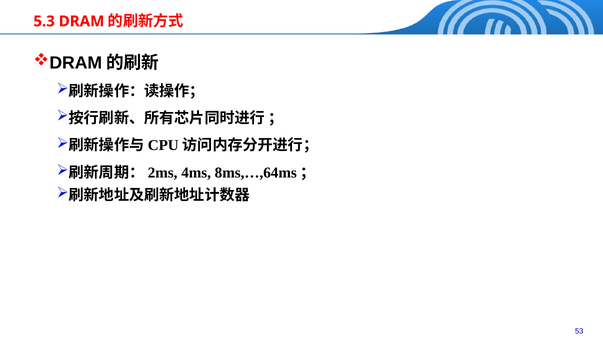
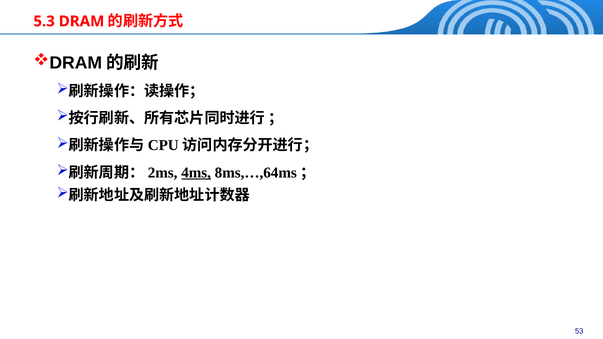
4ms underline: none -> present
